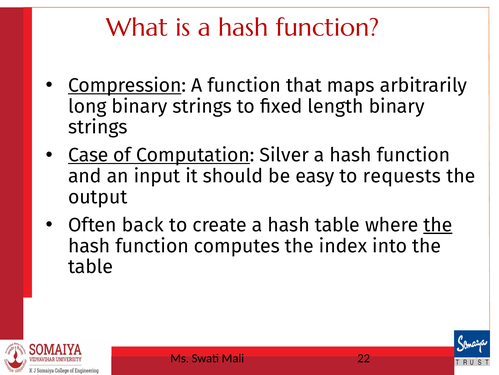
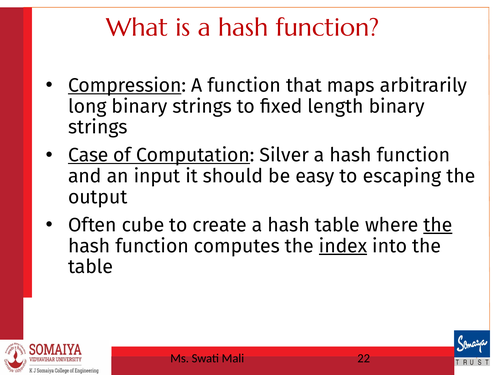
requests: requests -> escaping
back: back -> cube
index underline: none -> present
